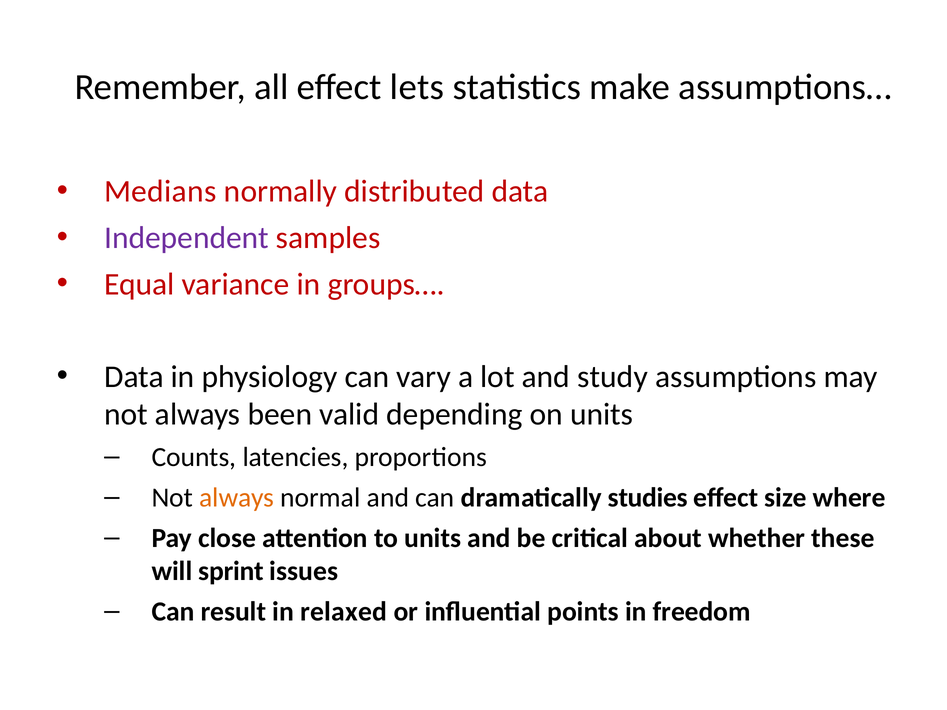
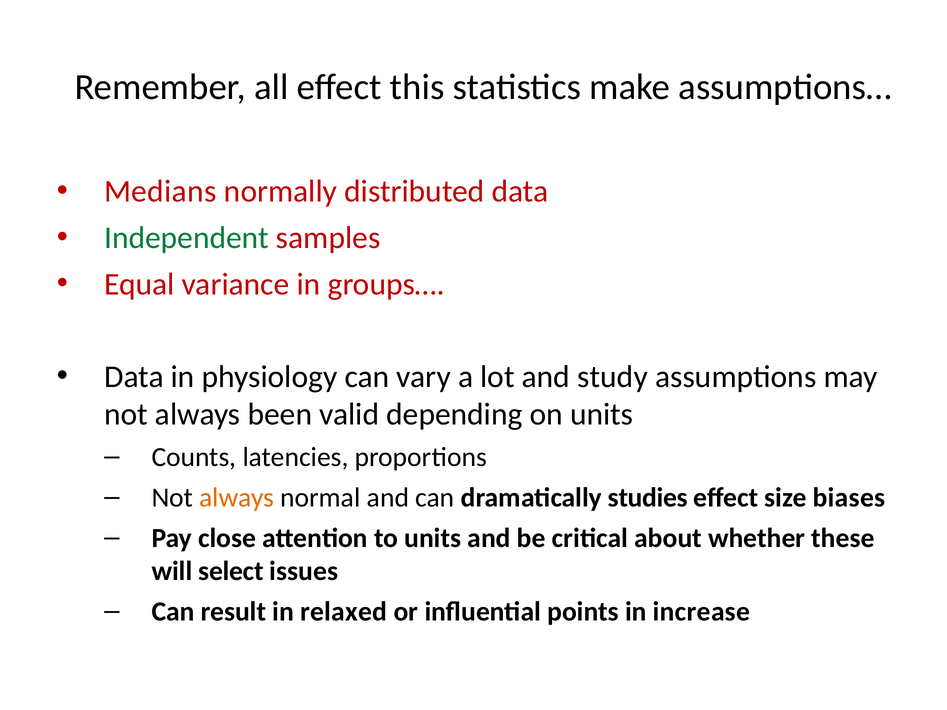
lets: lets -> this
Independent colour: purple -> green
where: where -> biases
sprint: sprint -> select
freedom: freedom -> increase
